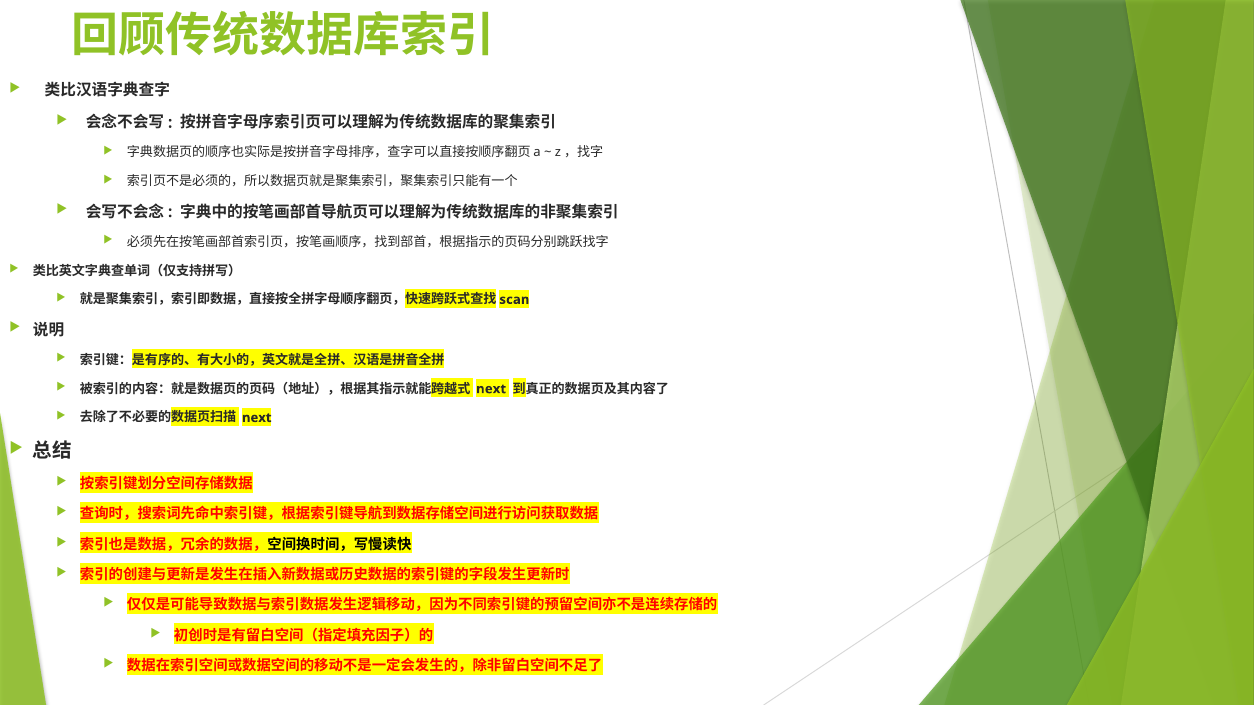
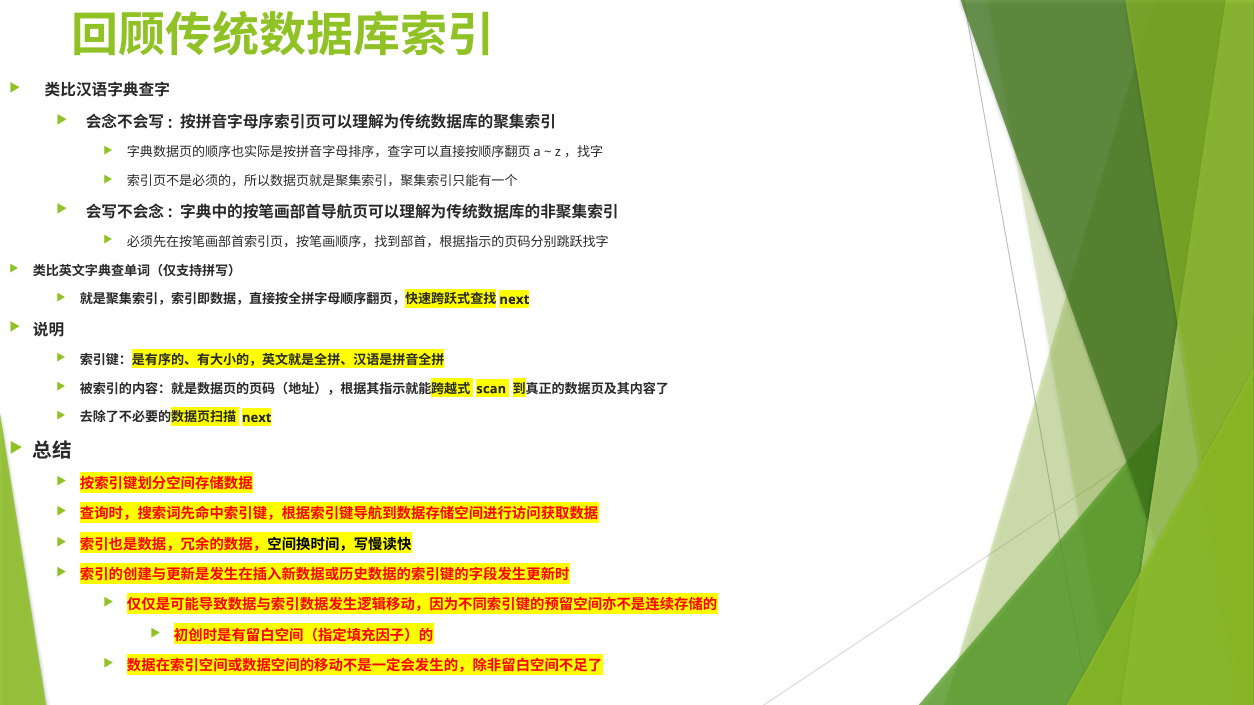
scan at (514, 300): scan -> next
next at (491, 389): next -> scan
